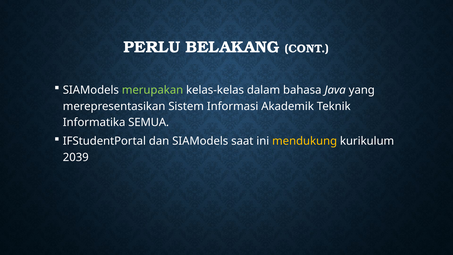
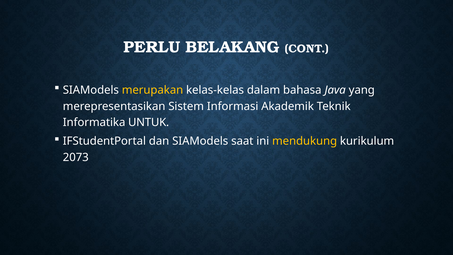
merupakan colour: light green -> yellow
SEMUA: SEMUA -> UNTUK
2039: 2039 -> 2073
